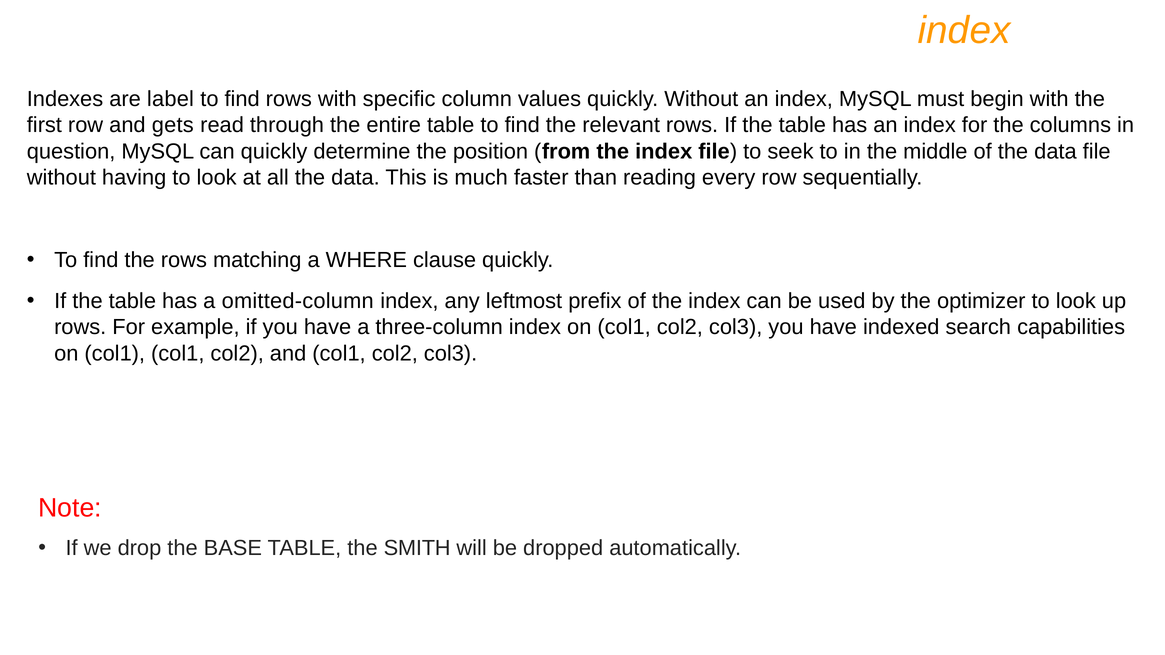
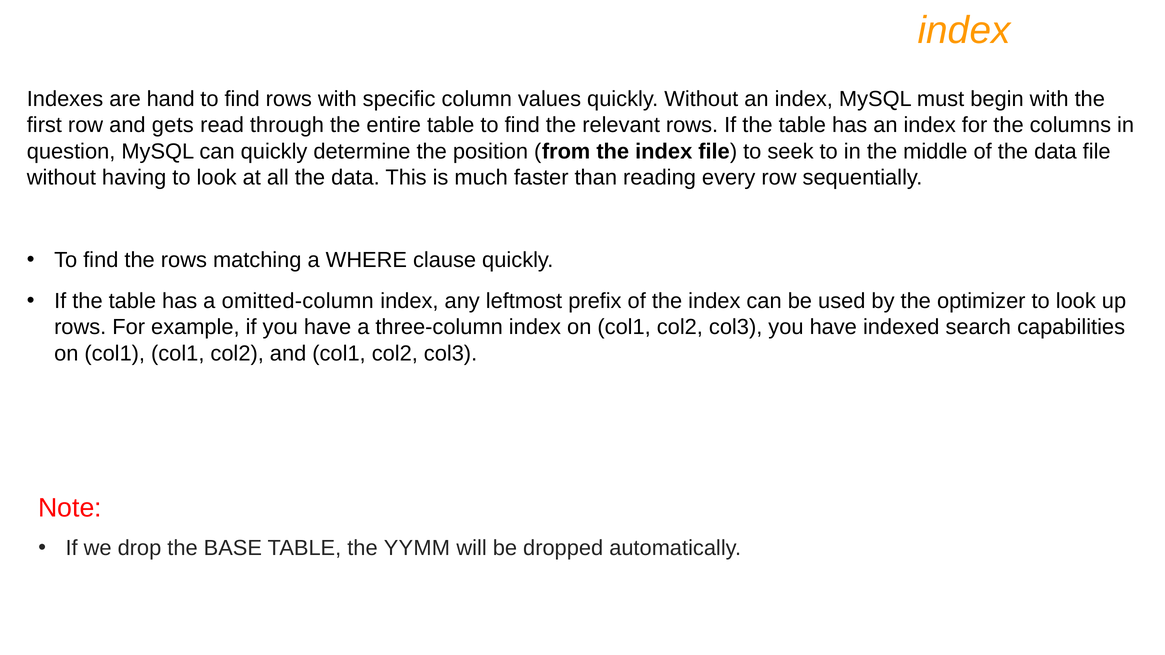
label: label -> hand
SMITH: SMITH -> YYMM
